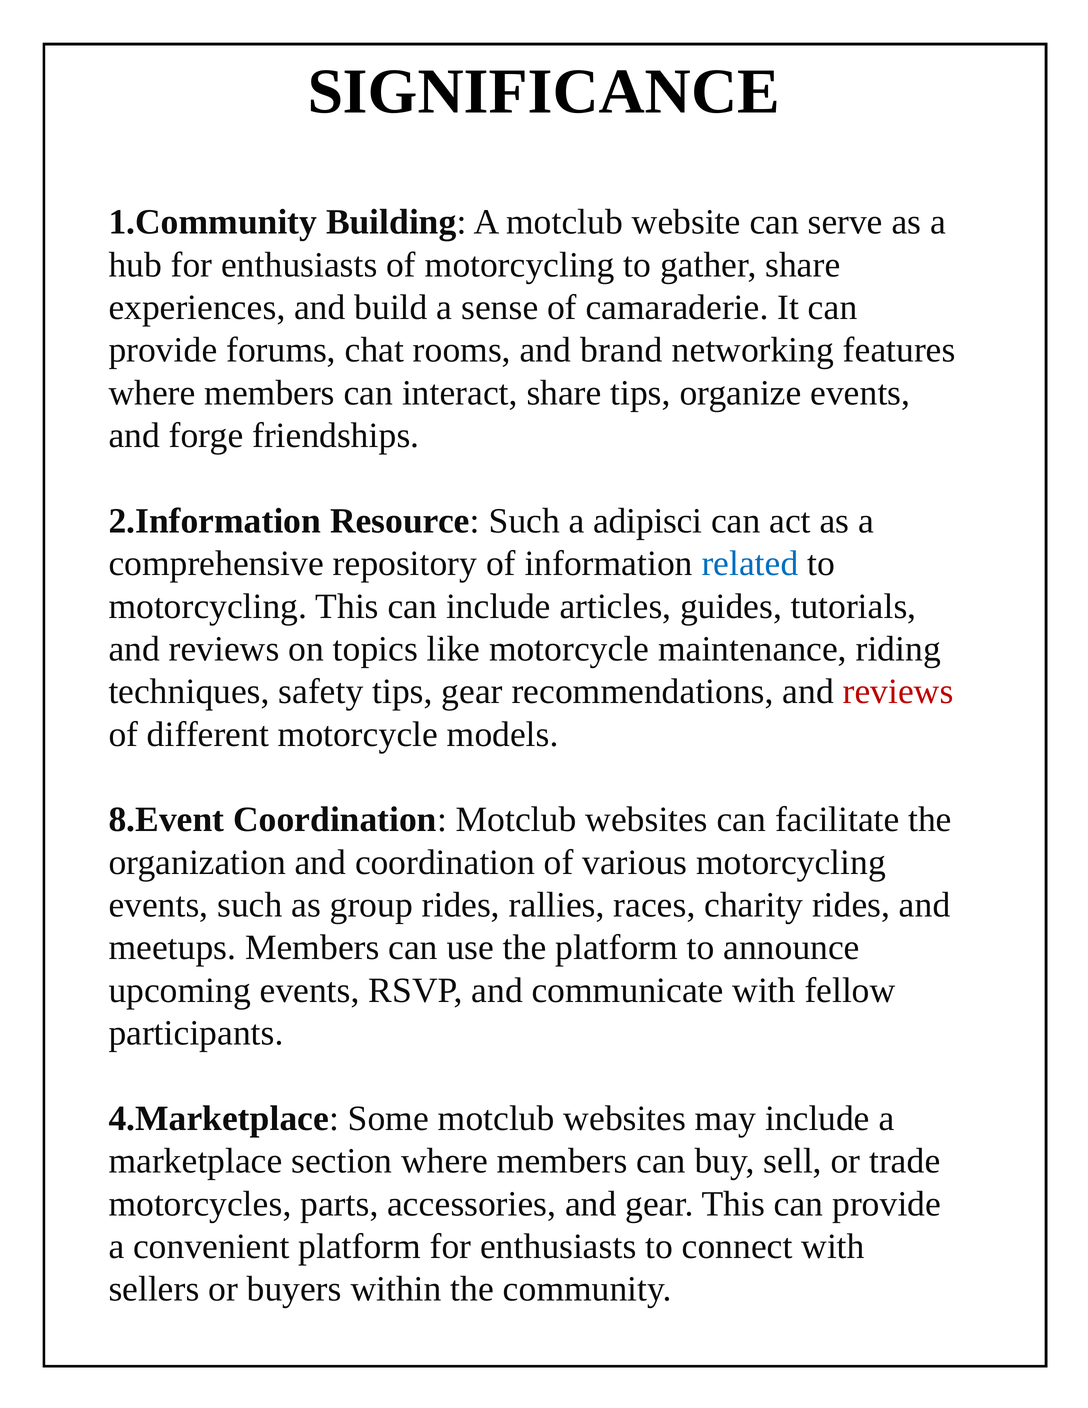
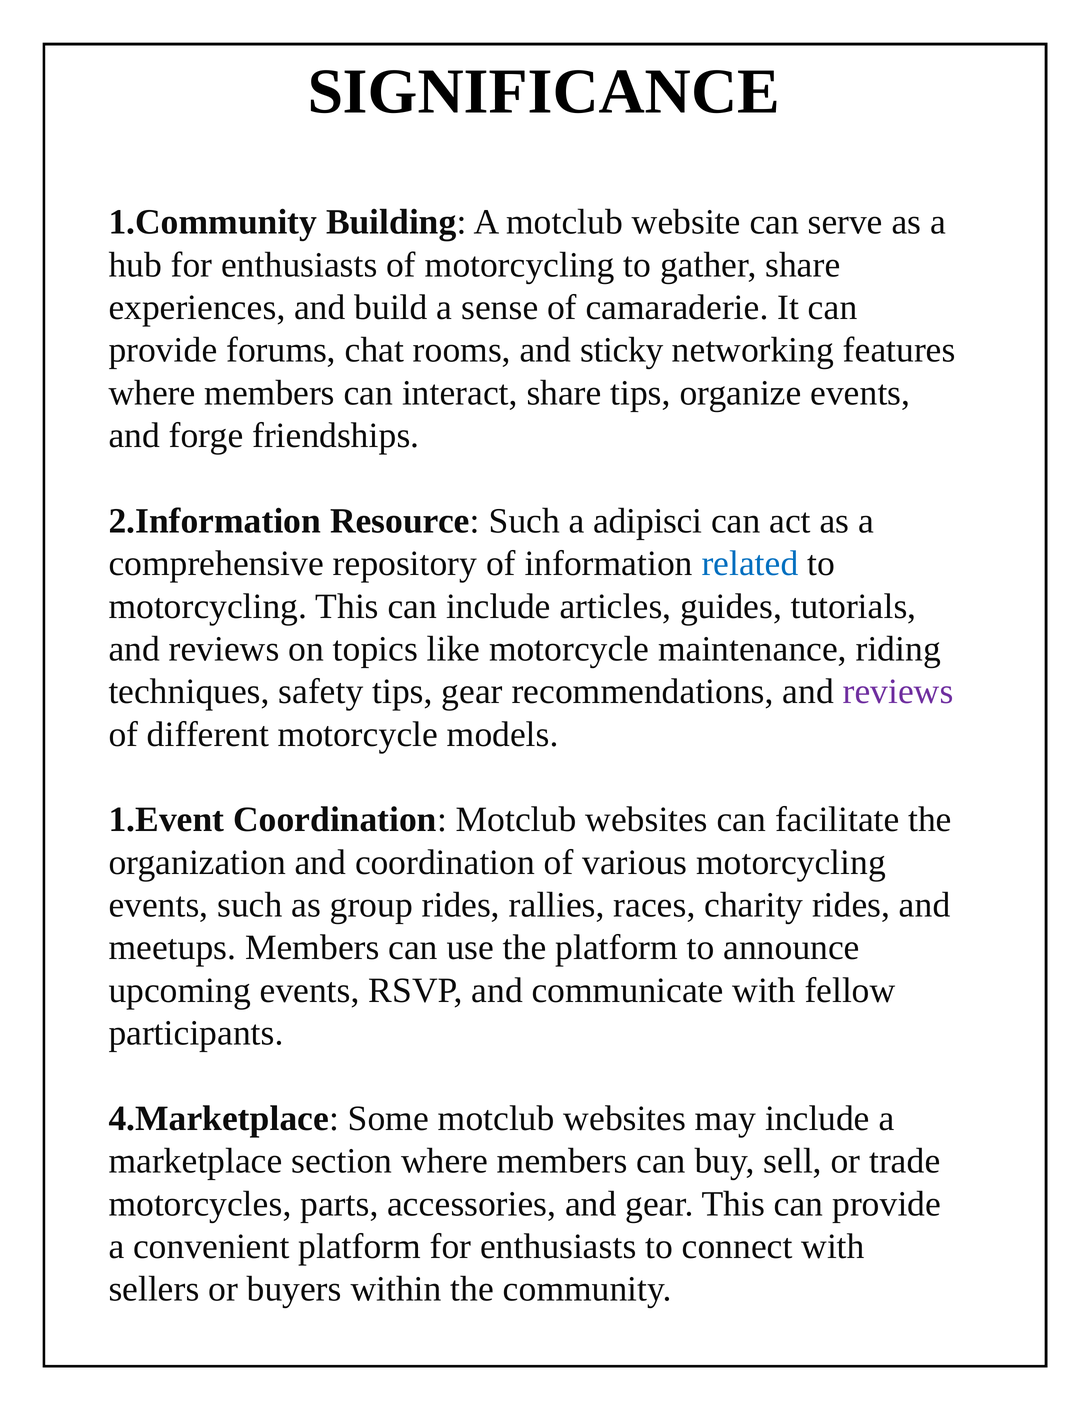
brand: brand -> sticky
reviews at (898, 692) colour: red -> purple
8.Event: 8.Event -> 1.Event
